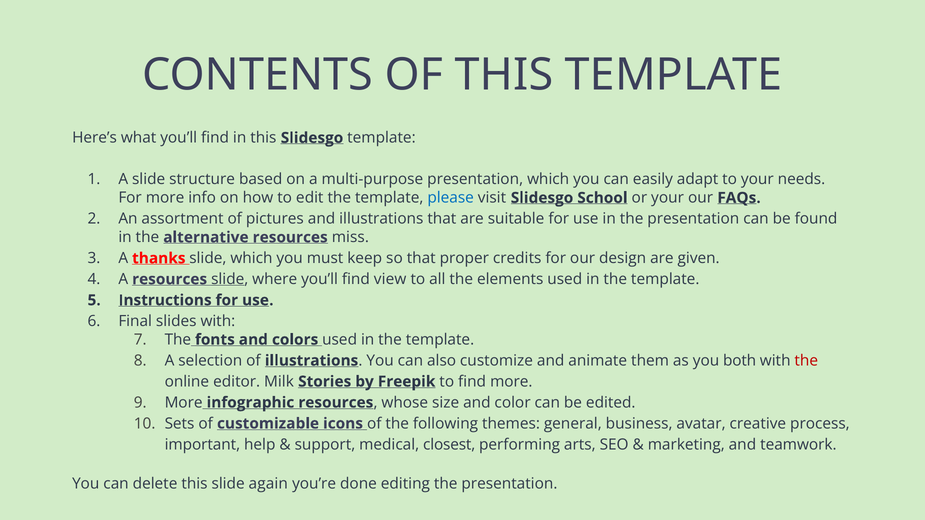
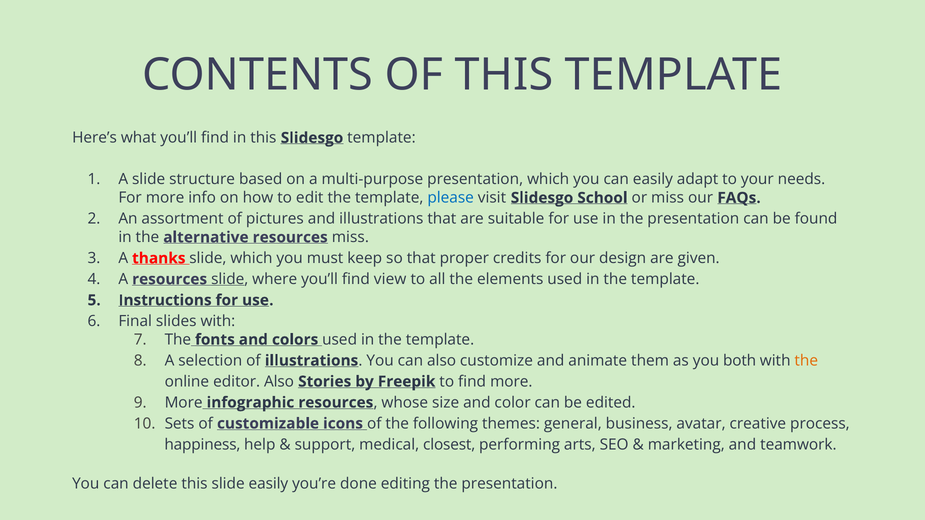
or your: your -> miss
the at (806, 361) colour: red -> orange
editor Milk: Milk -> Also
important: important -> happiness
slide again: again -> easily
